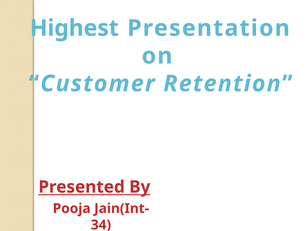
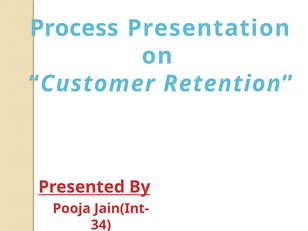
Highest: Highest -> Process
